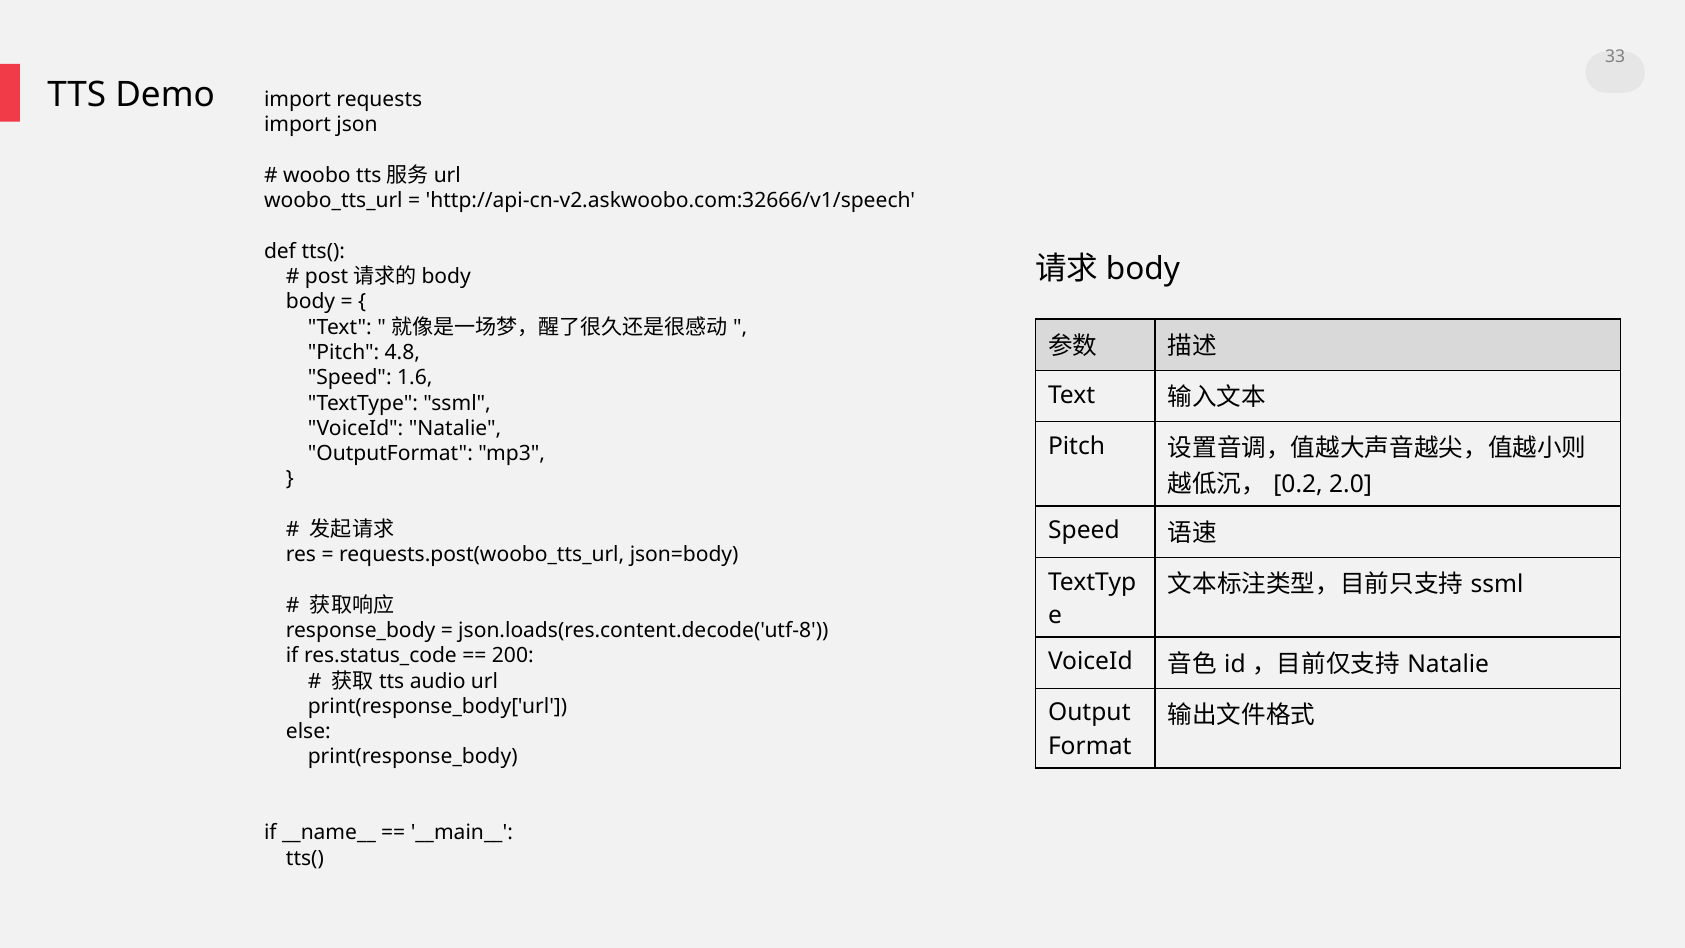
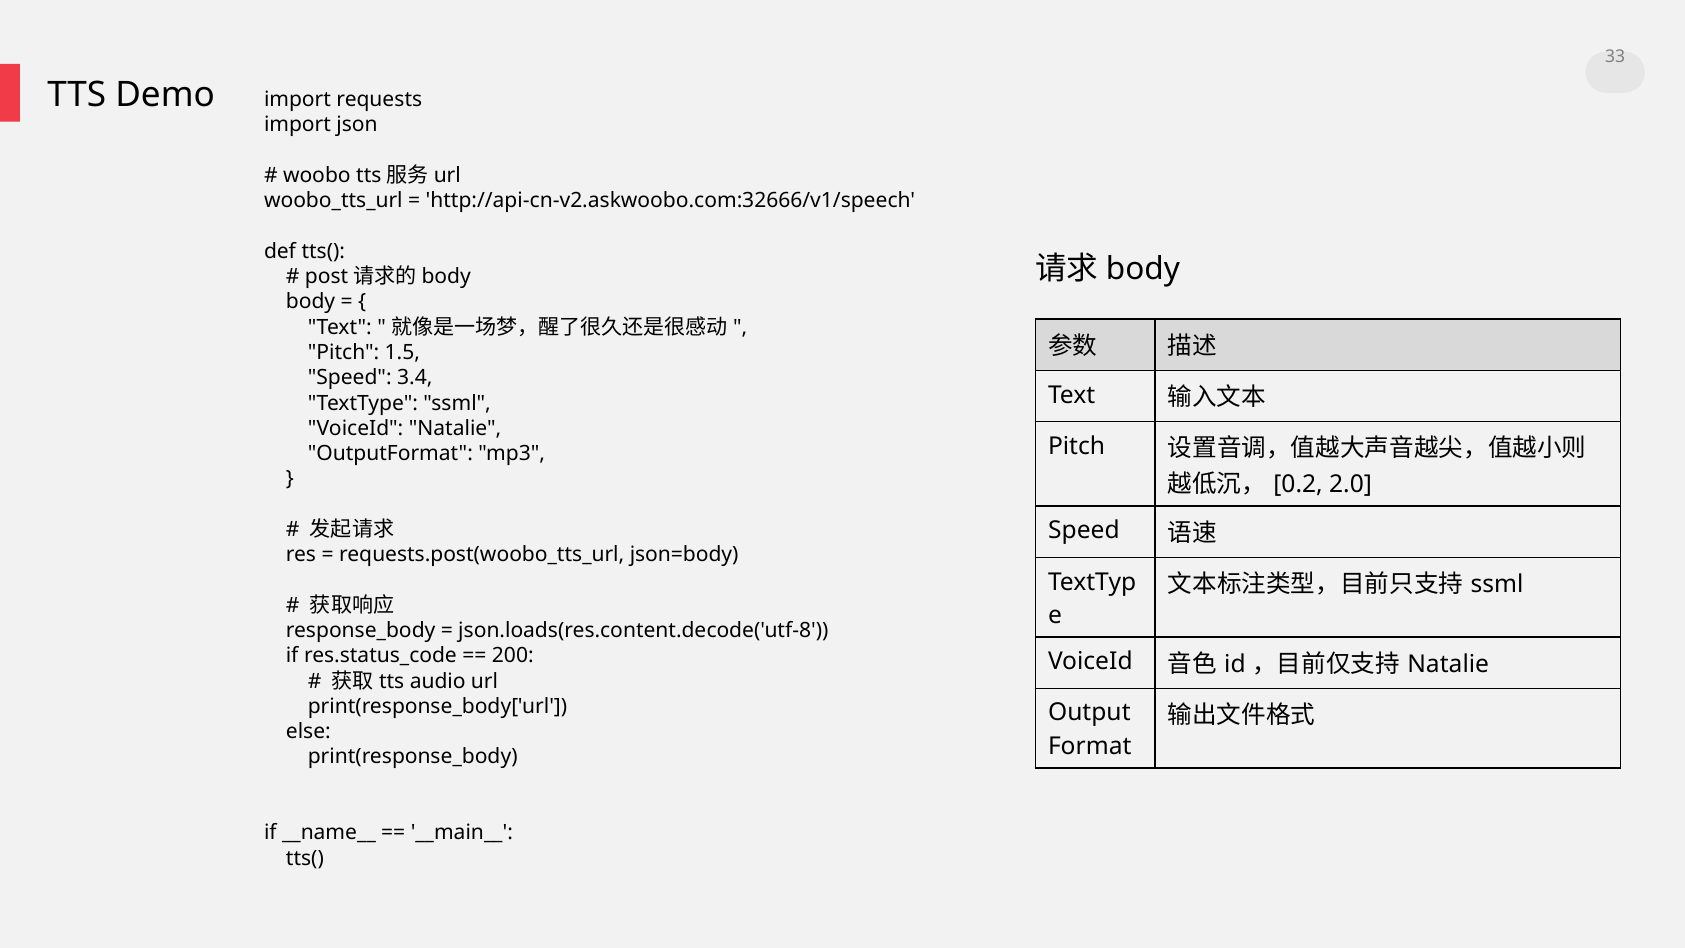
4.8: 4.8 -> 1.5
1.6: 1.6 -> 3.4
